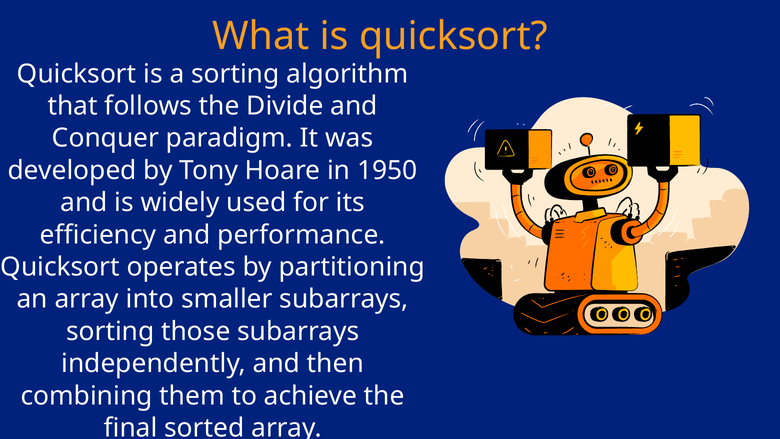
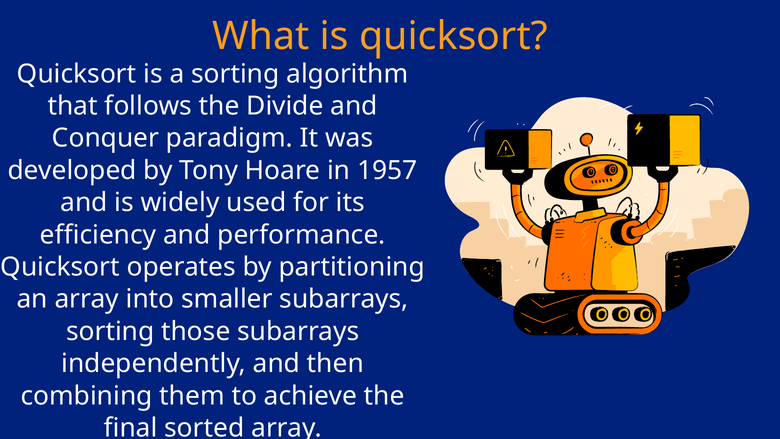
1950: 1950 -> 1957
